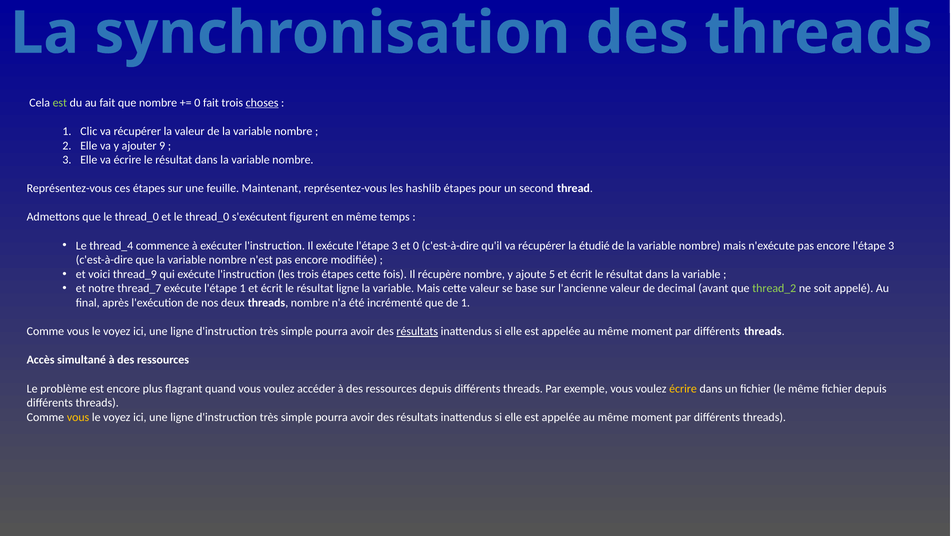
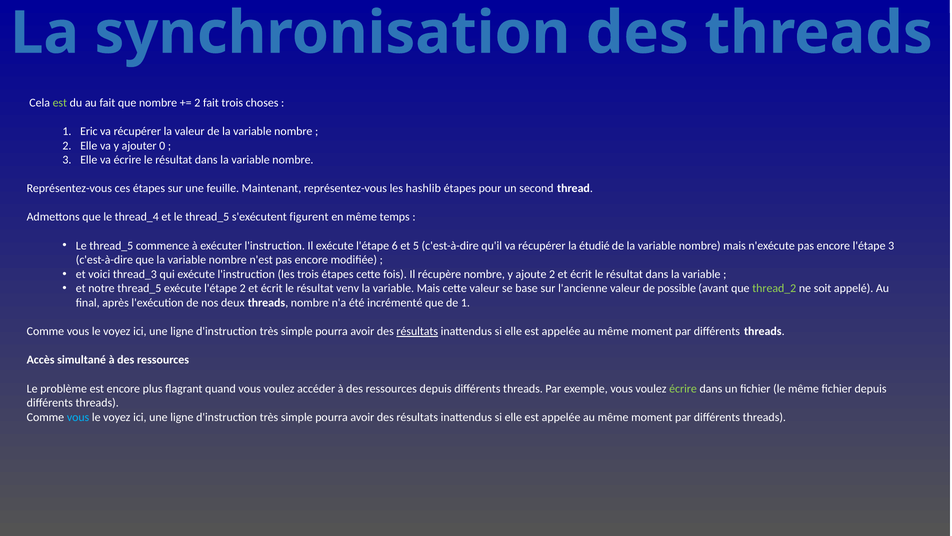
0 at (197, 103): 0 -> 2
choses underline: present -> none
Clic: Clic -> Eric
9: 9 -> 0
que le thread_0: thread_0 -> thread_4
et le thread_0: thread_0 -> thread_5
thread_4 at (111, 245): thread_4 -> thread_5
exécute l'étape 3: 3 -> 6
et 0: 0 -> 5
thread_9: thread_9 -> thread_3
ajoute 5: 5 -> 2
notre thread_7: thread_7 -> thread_5
l'étape 1: 1 -> 2
résultat ligne: ligne -> venv
decimal: decimal -> possible
écrire at (683, 388) colour: yellow -> light green
vous at (78, 417) colour: yellow -> light blue
